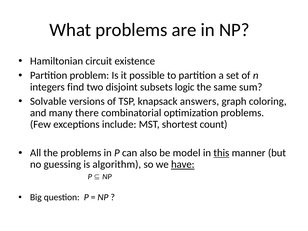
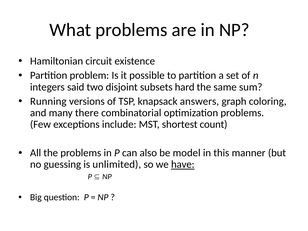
find: find -> said
logic: logic -> hard
Solvable: Solvable -> Running
this underline: present -> none
algorithm: algorithm -> unlimited
